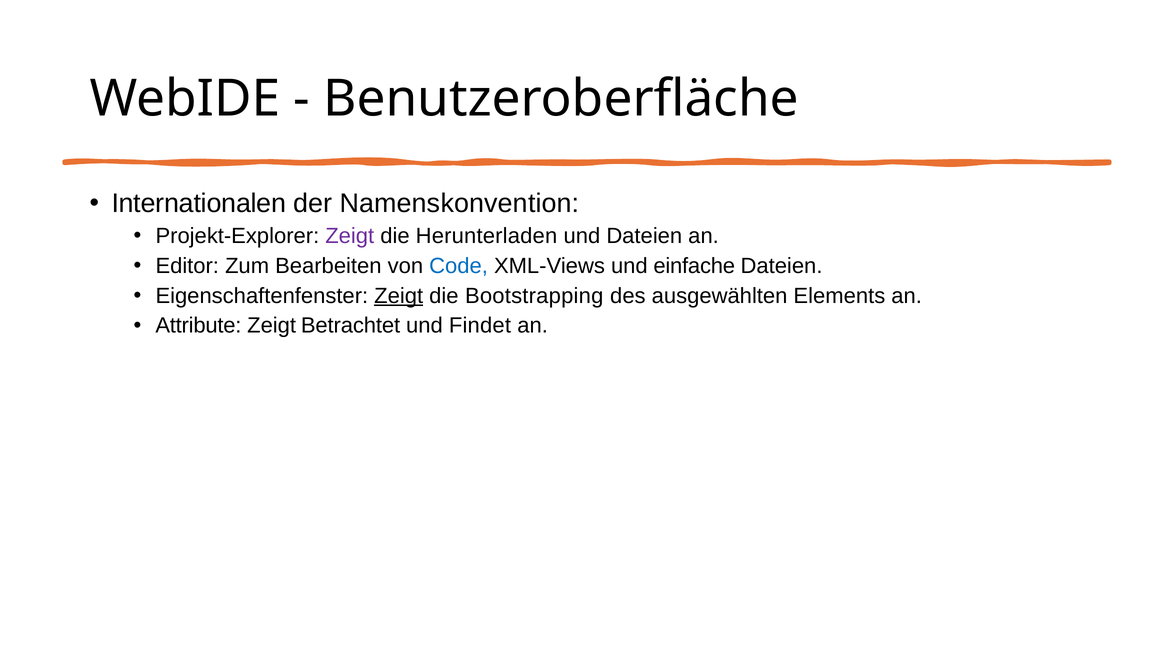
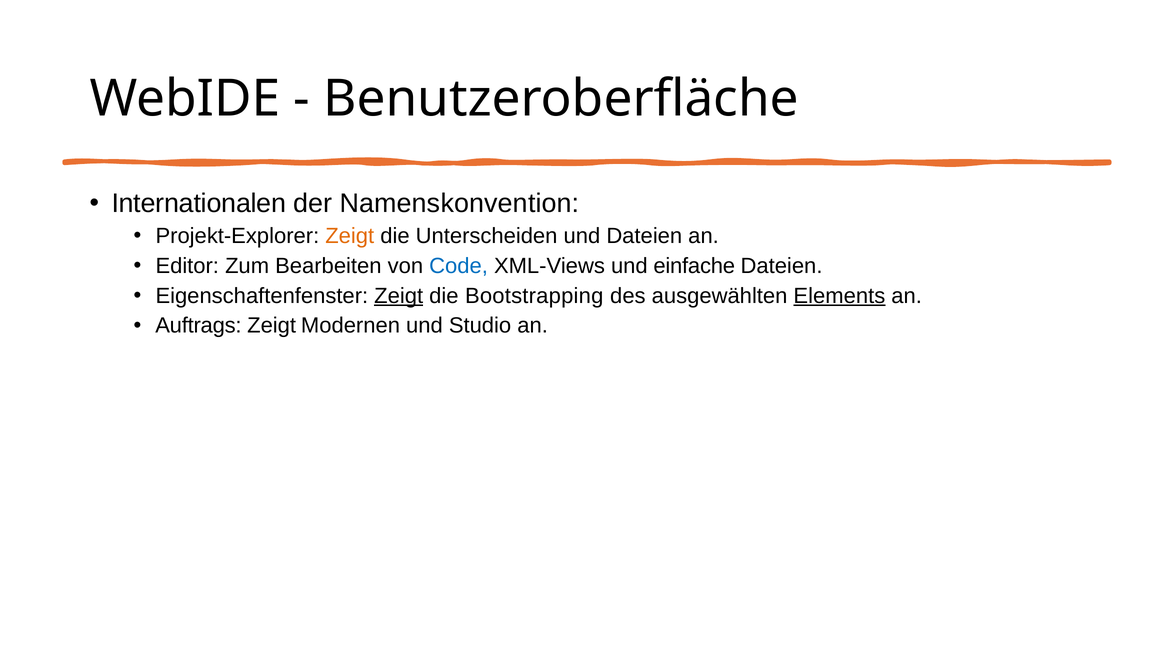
Zeigt at (350, 236) colour: purple -> orange
Herunterladen: Herunterladen -> Unterscheiden
Elements underline: none -> present
Attribute: Attribute -> Auftrags
Betrachtet: Betrachtet -> Modernen
Findet: Findet -> Studio
